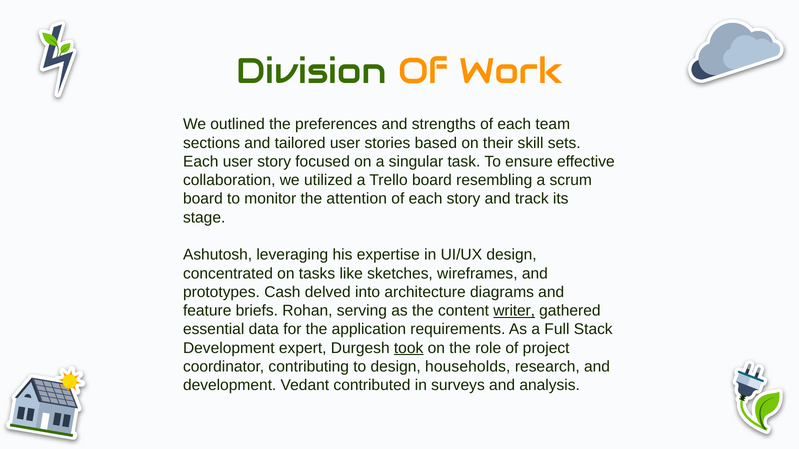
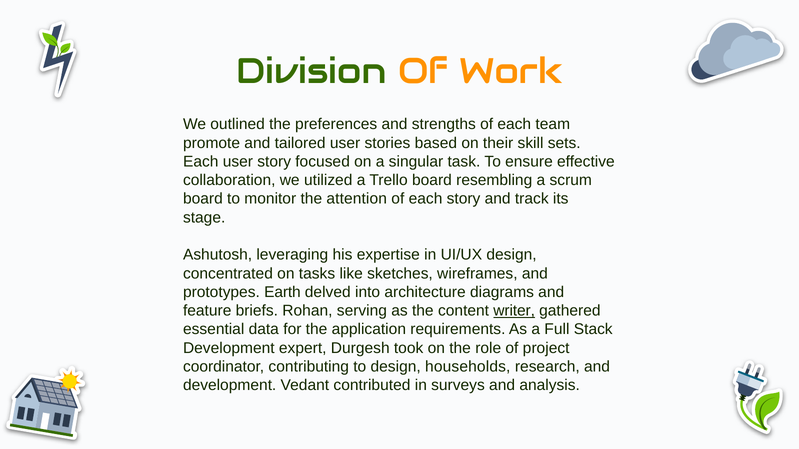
sections: sections -> promote
Cash: Cash -> Earth
took underline: present -> none
